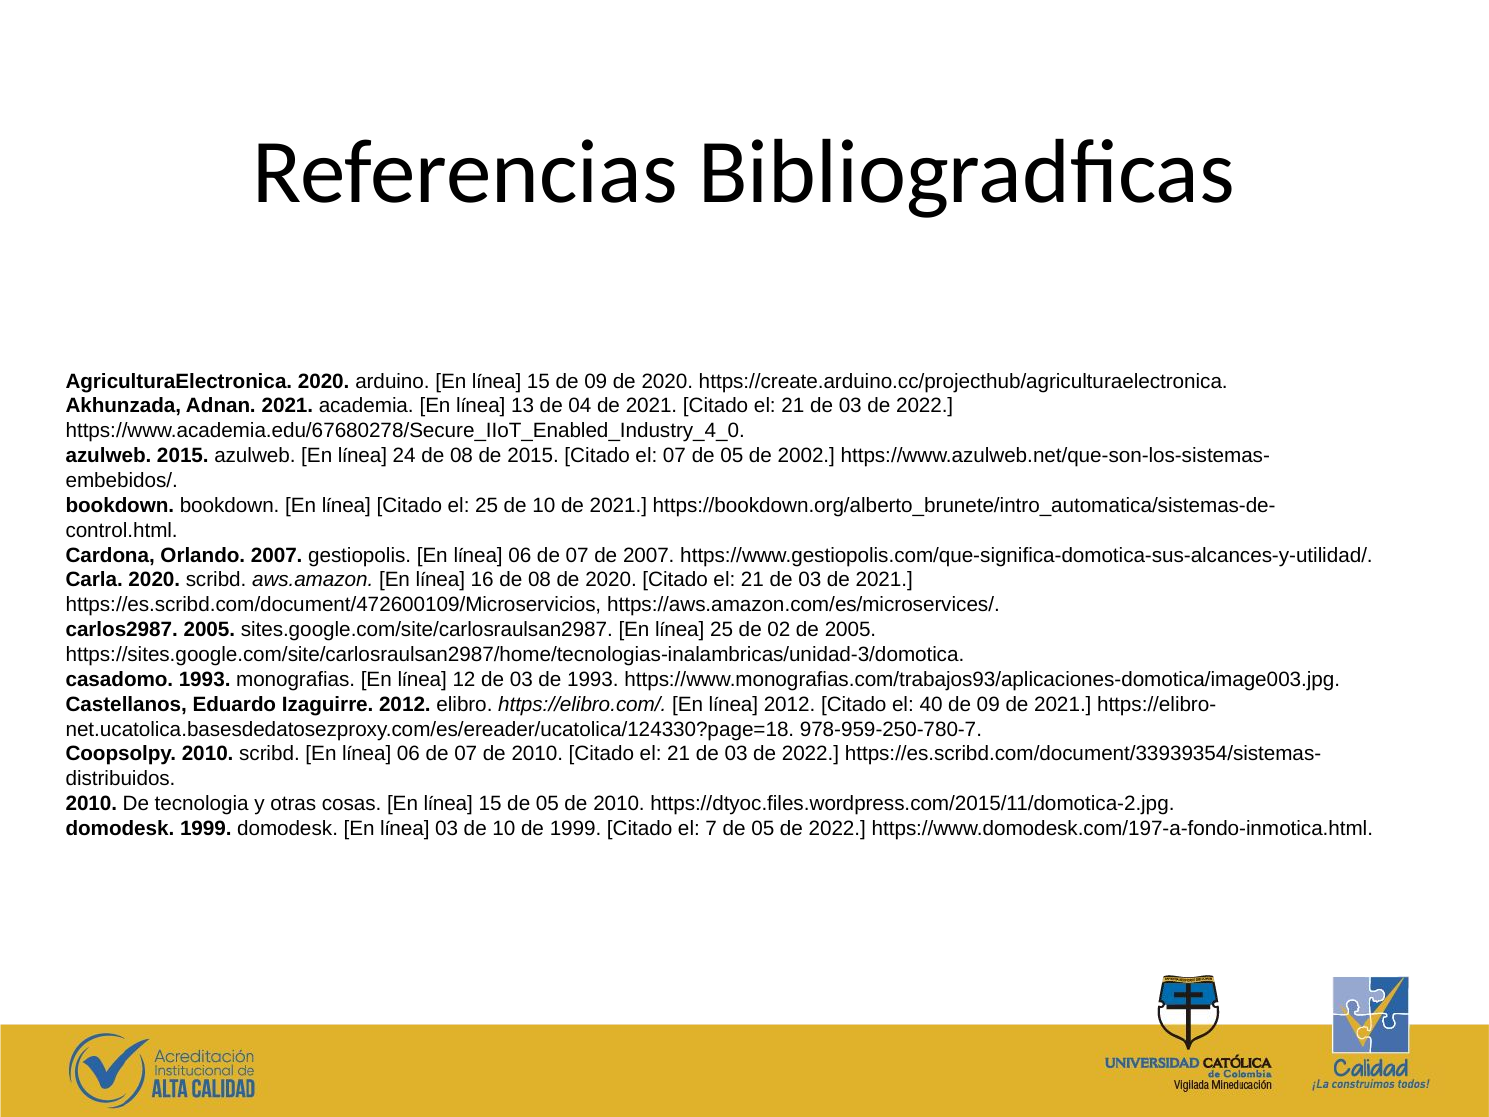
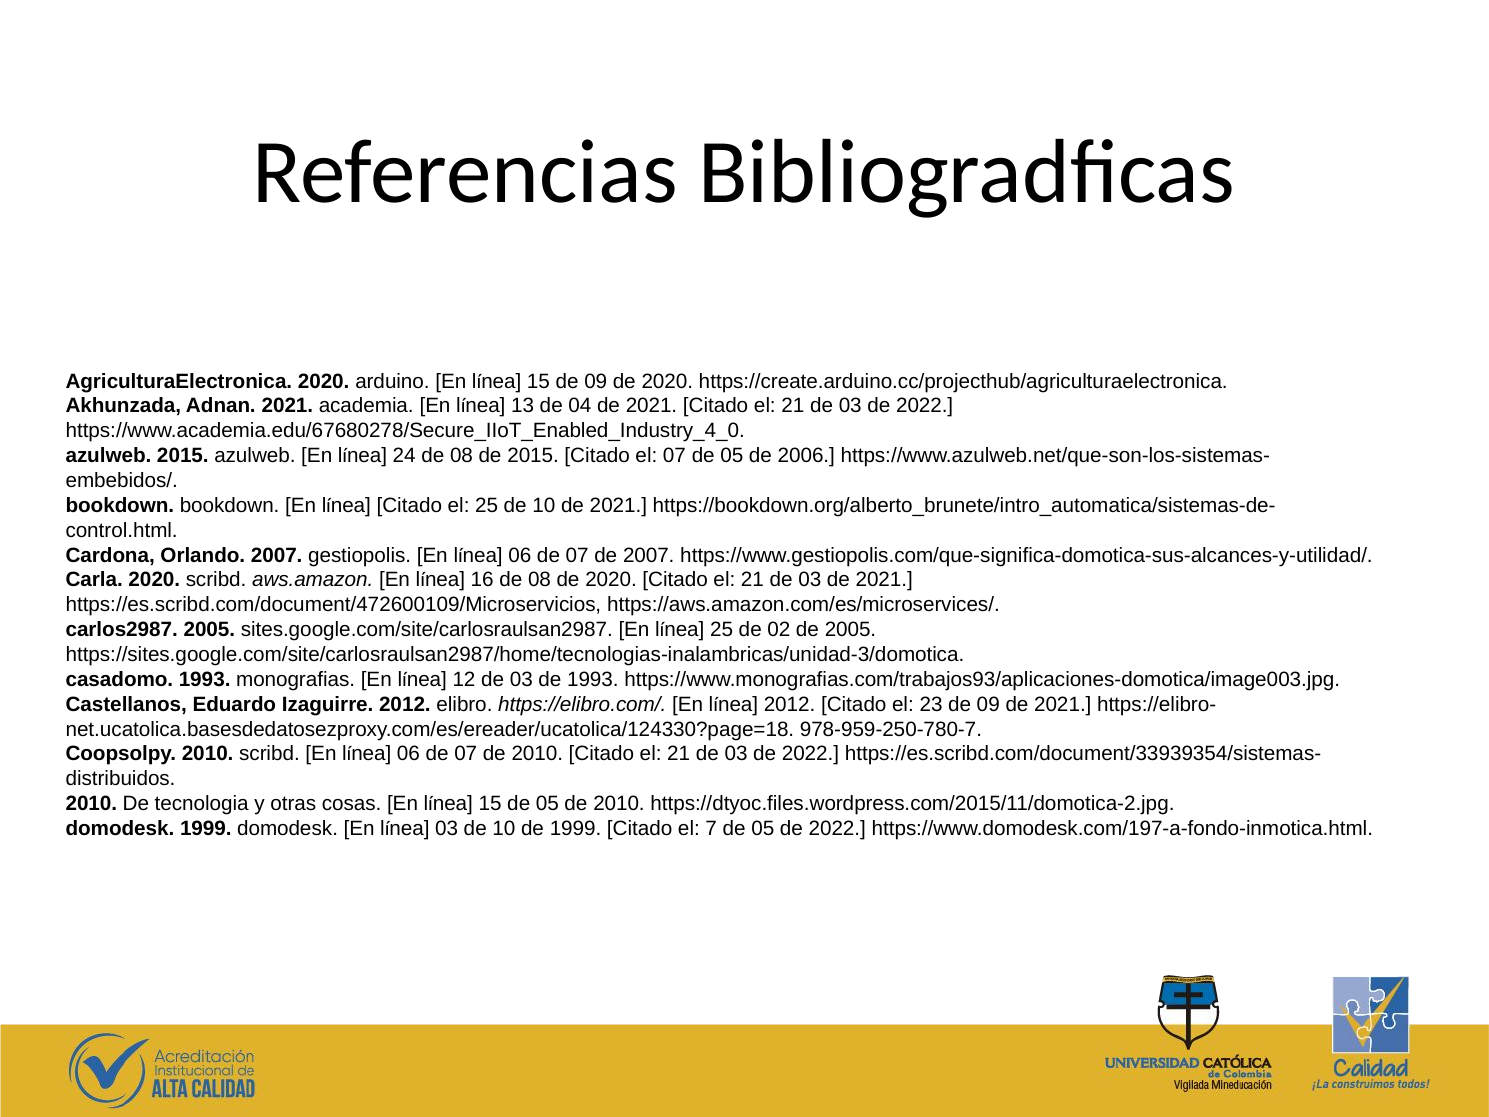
2002: 2002 -> 2006
40: 40 -> 23
